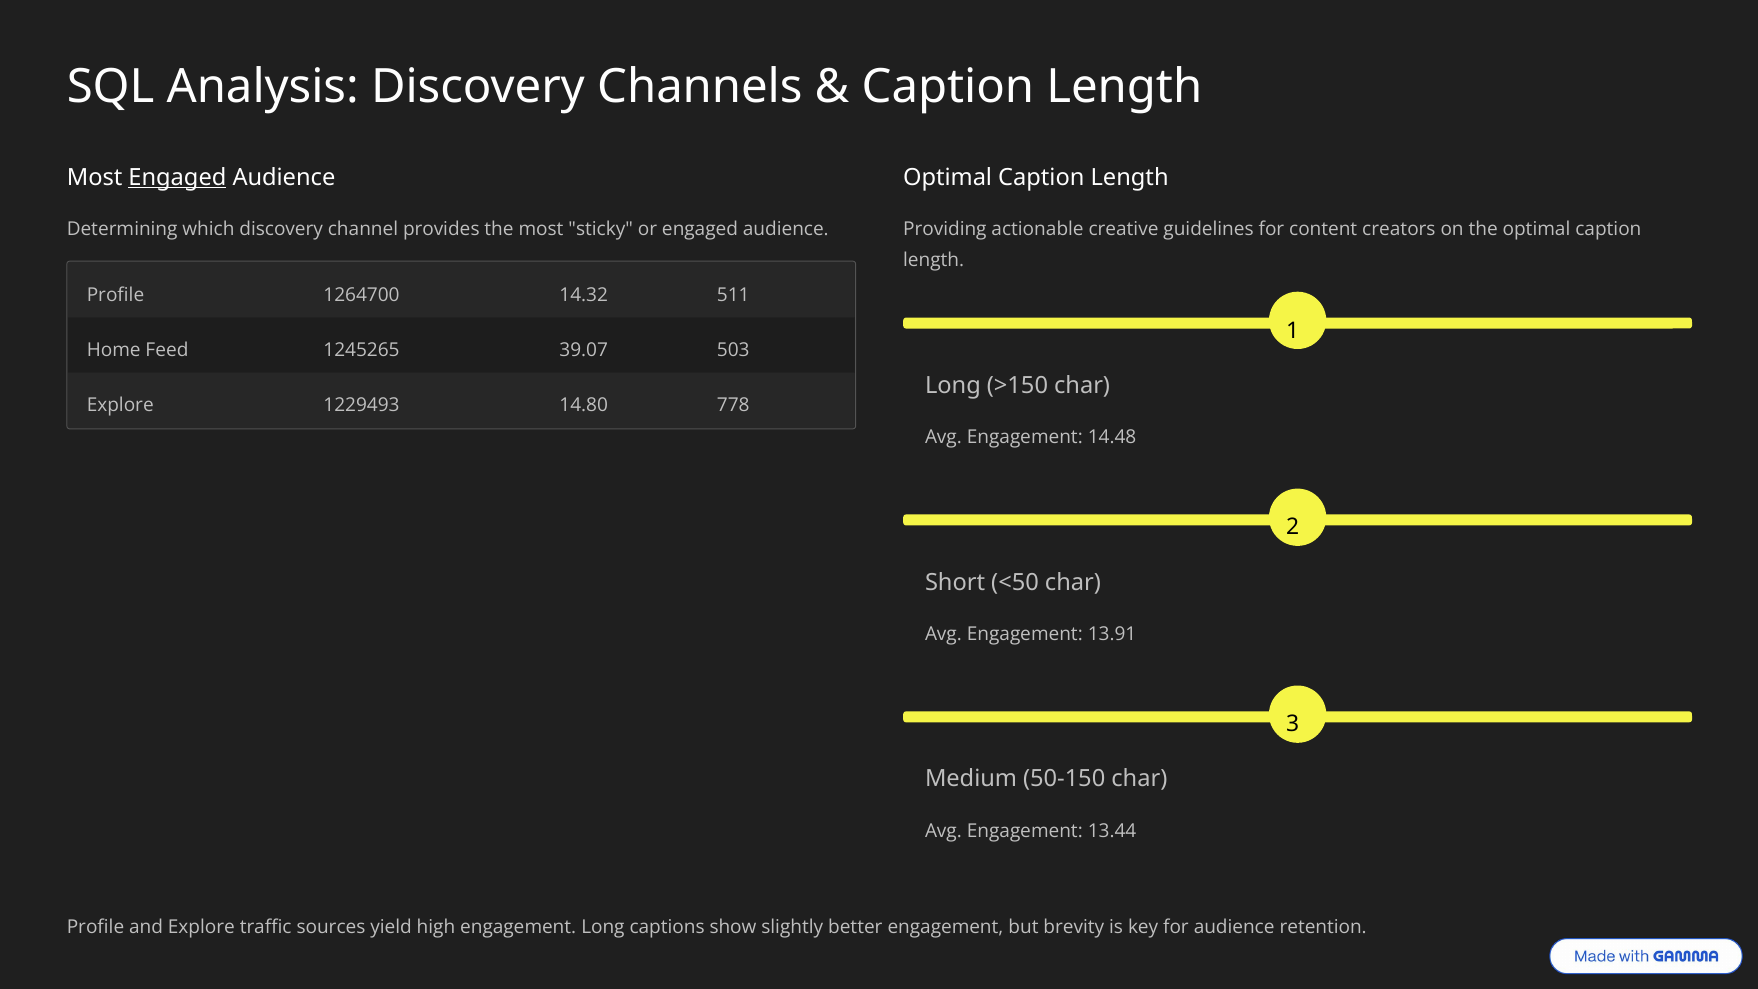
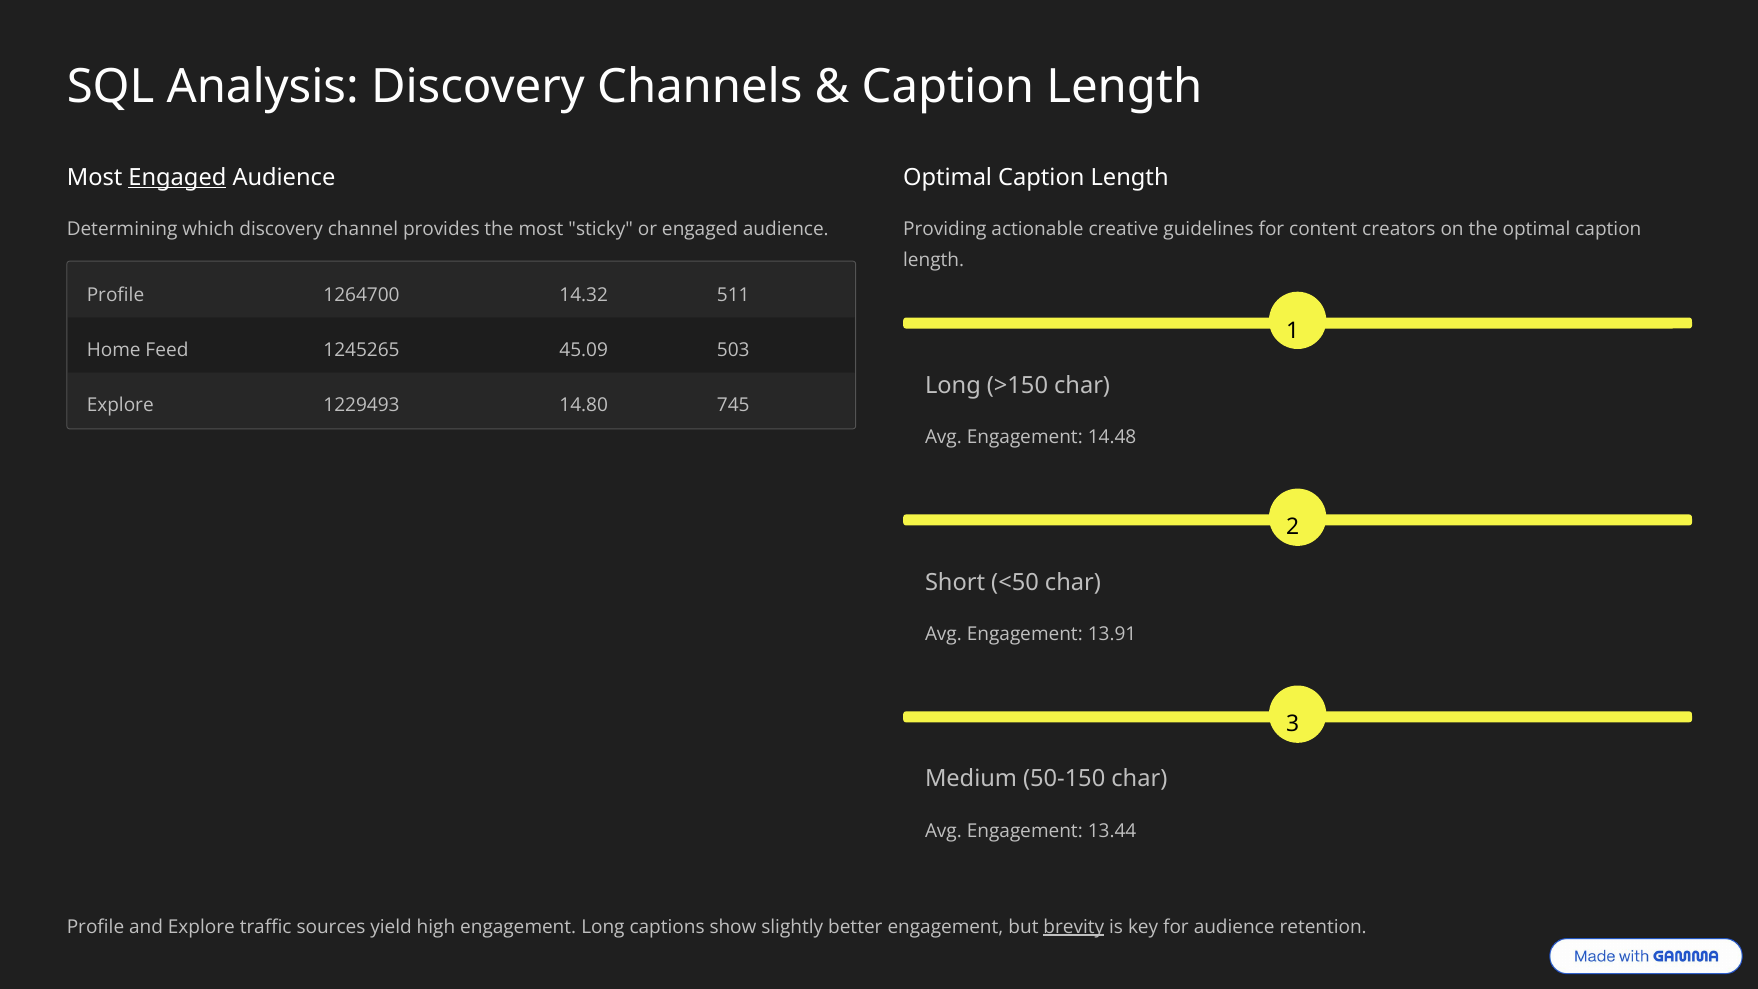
39.07: 39.07 -> 45.09
778: 778 -> 745
brevity underline: none -> present
